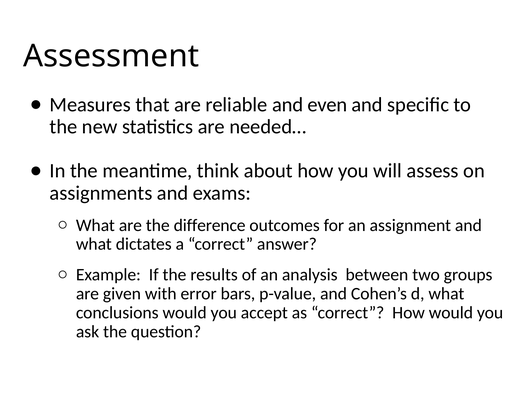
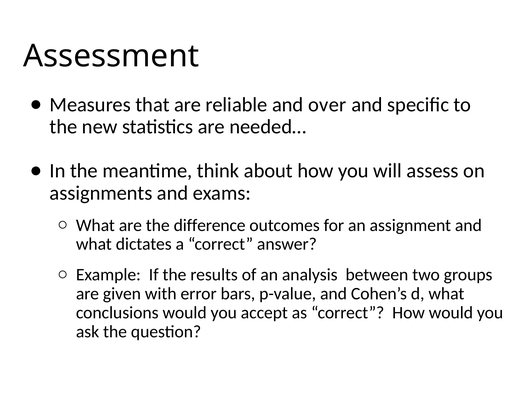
even: even -> over
